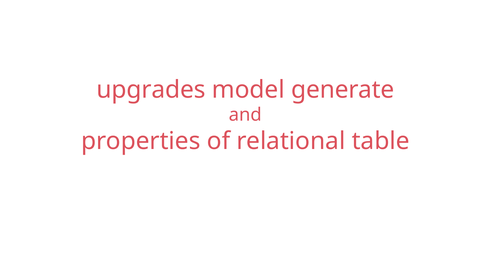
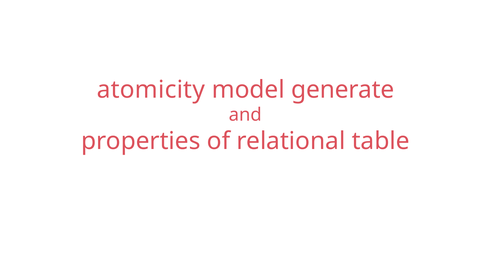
upgrades: upgrades -> atomicity
